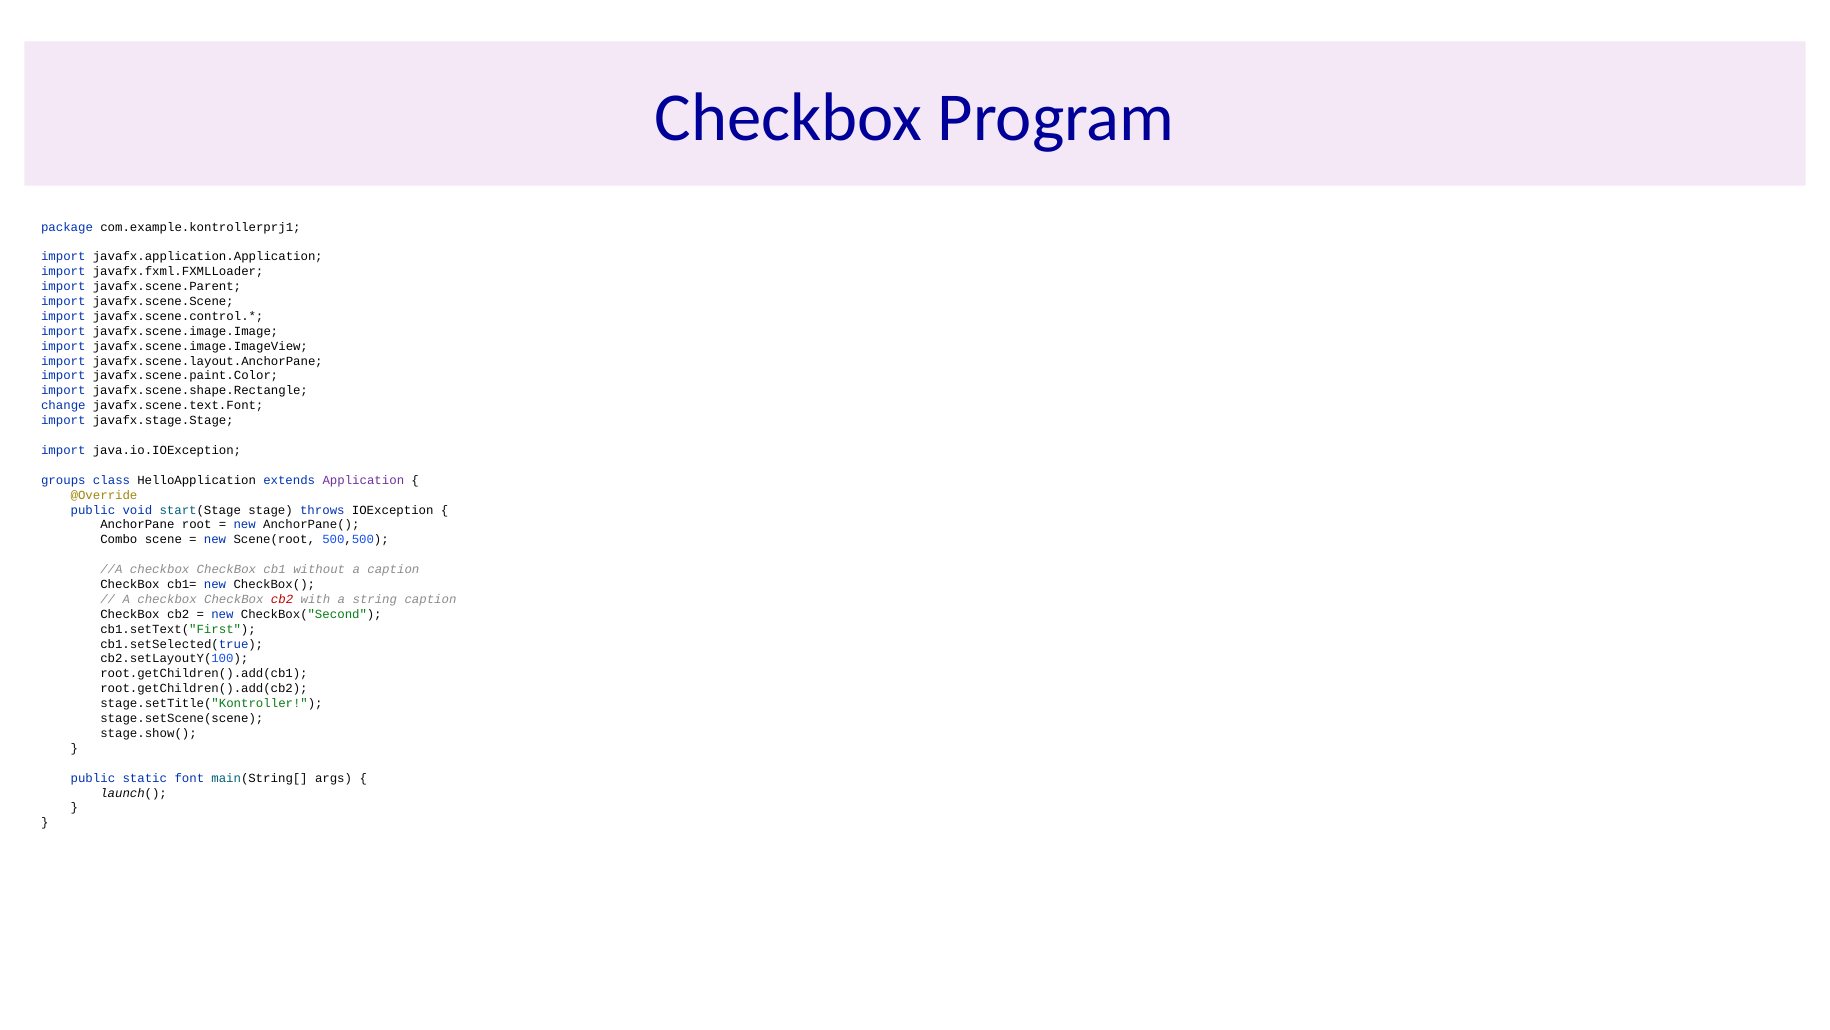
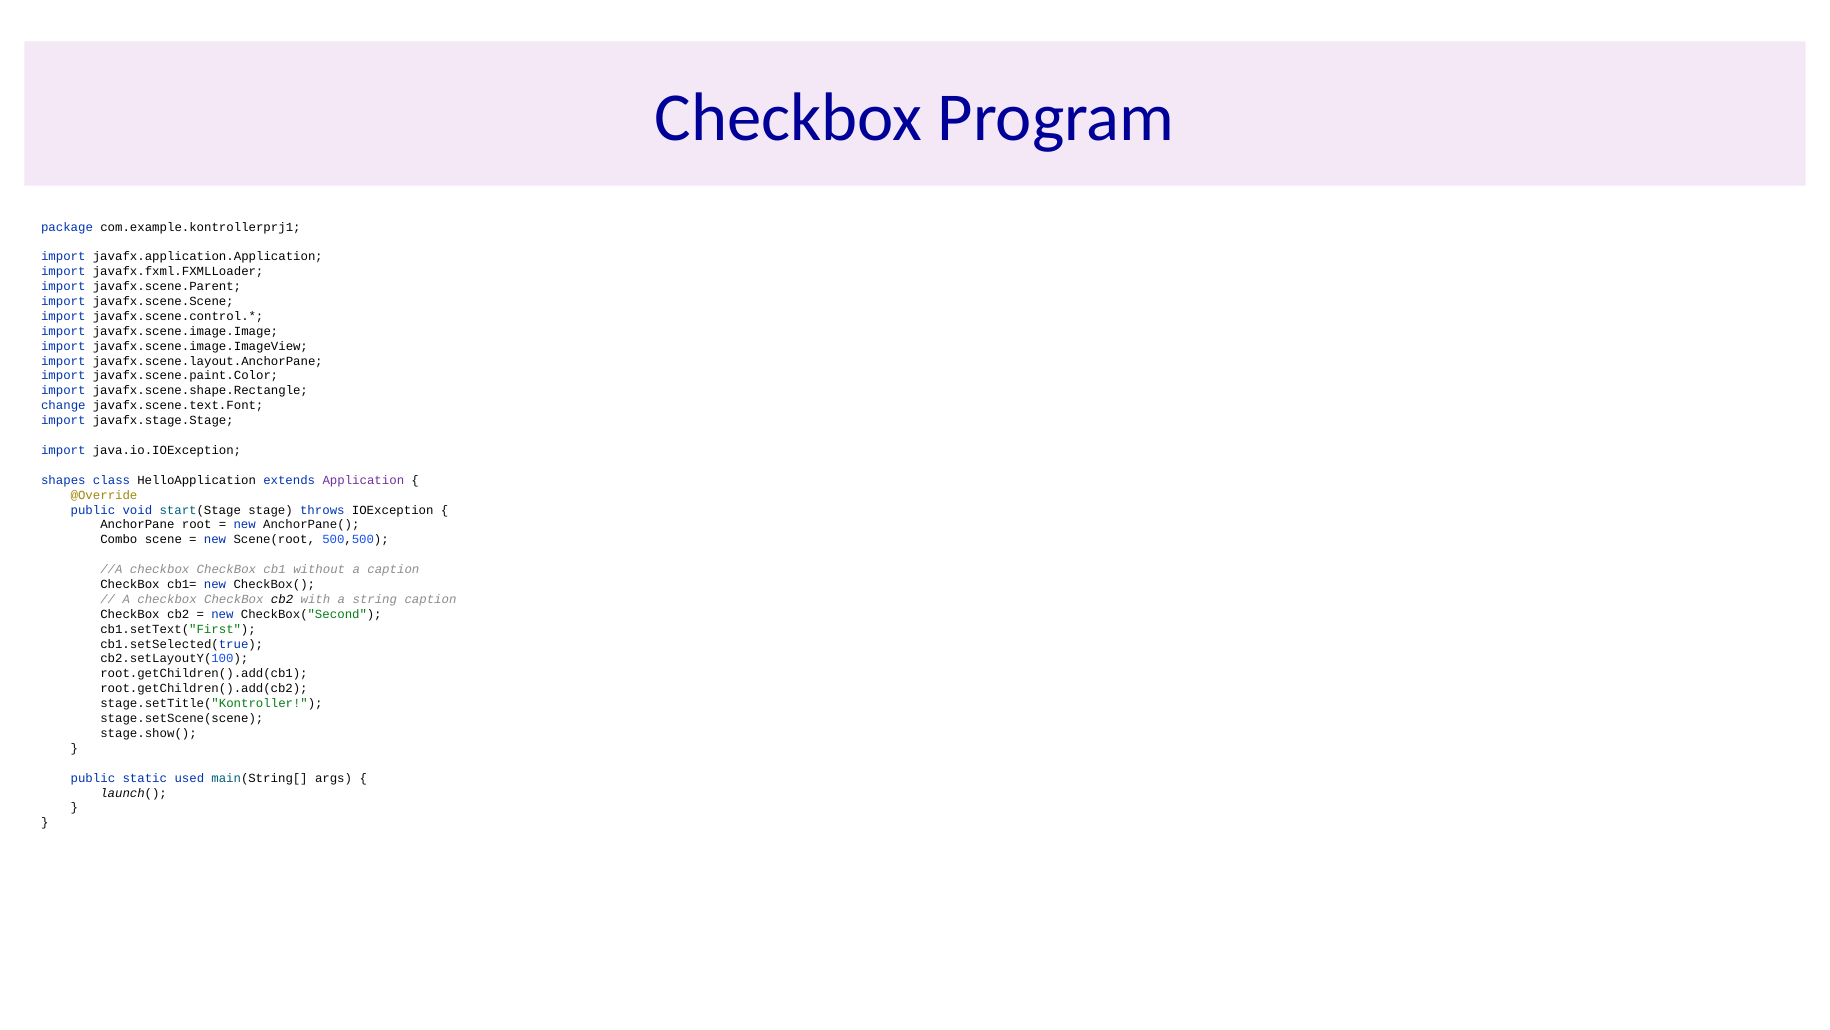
groups: groups -> shapes
cb2 at (282, 599) colour: red -> black
font: font -> used
